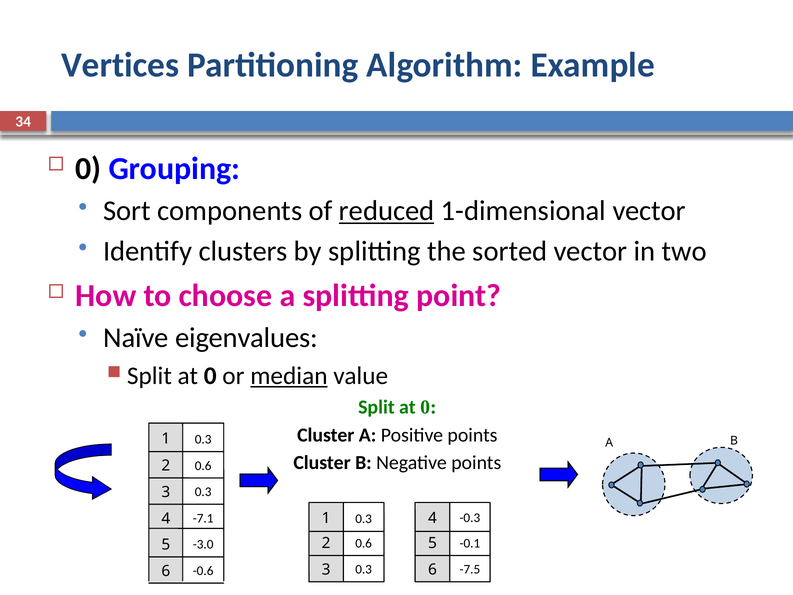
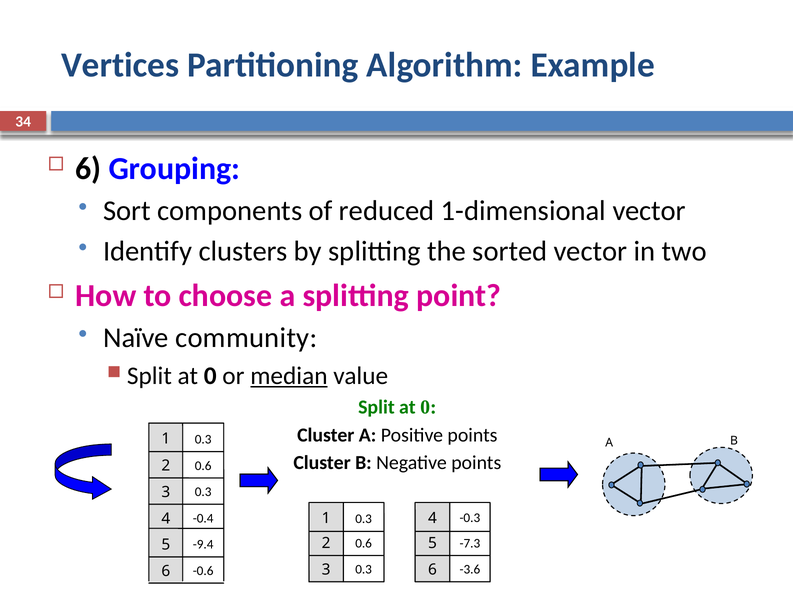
0 at (88, 169): 0 -> 6
reduced underline: present -> none
eigenvalues: eigenvalues -> community
-7.1: -7.1 -> -0.4
-0.1: -0.1 -> -7.3
-3.0: -3.0 -> -9.4
-7.5: -7.5 -> -3.6
